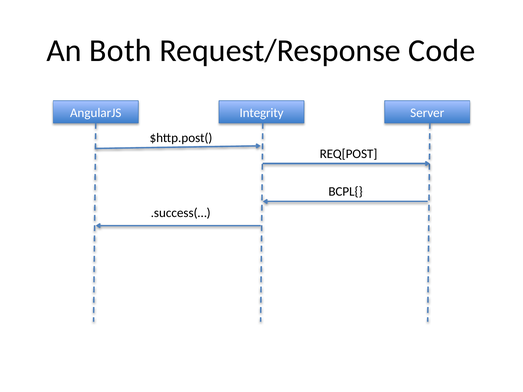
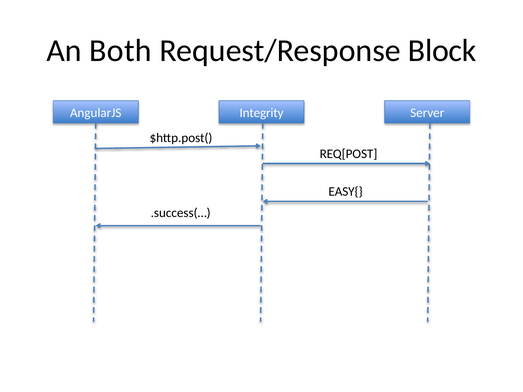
Code: Code -> Block
BCPL{: BCPL{ -> EASY{
